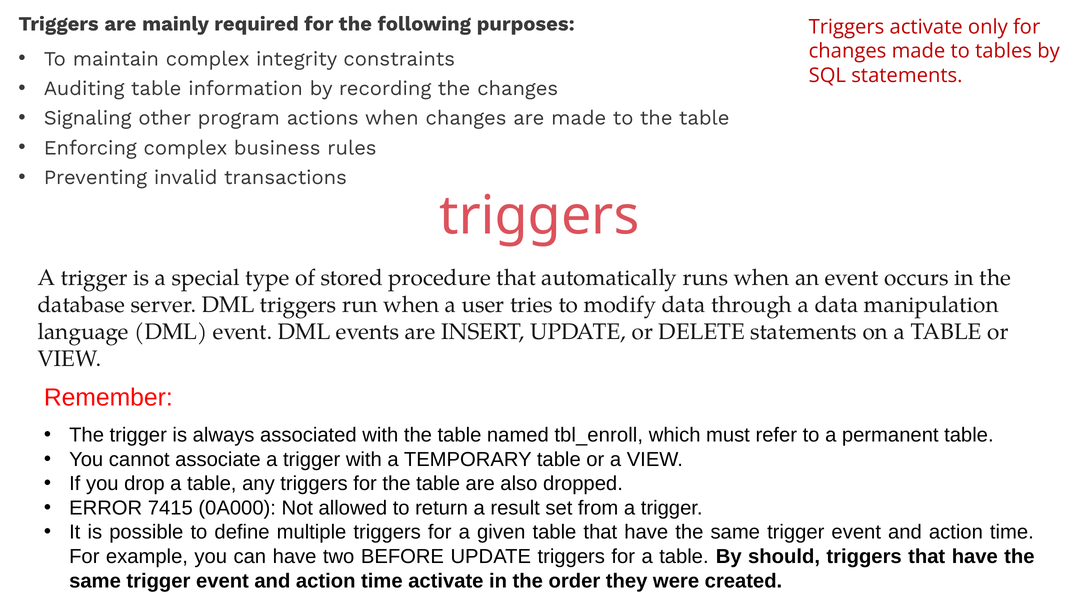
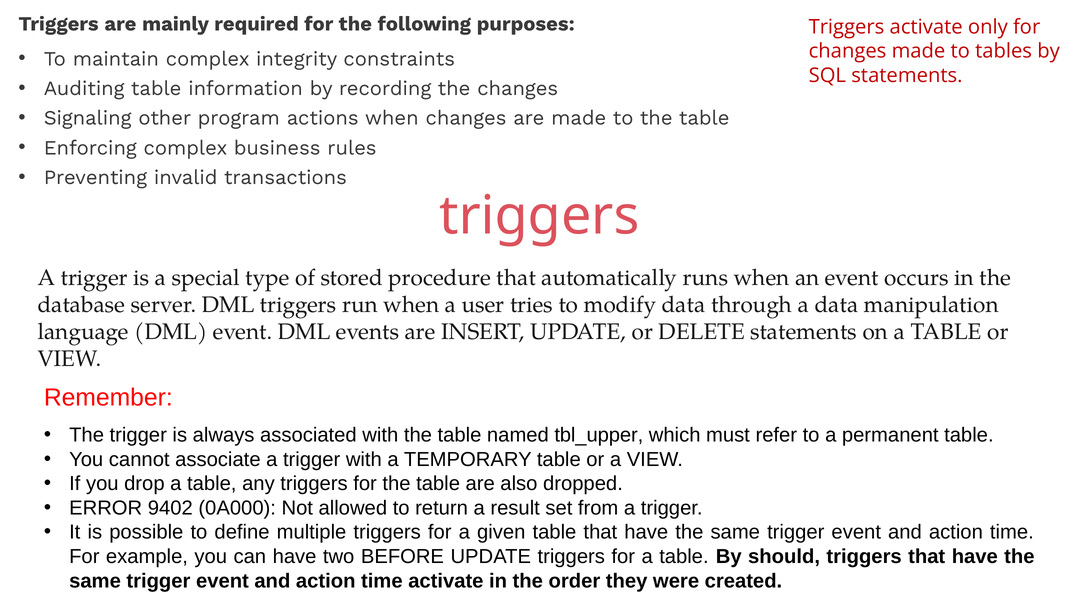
tbl_enroll: tbl_enroll -> tbl_upper
7415: 7415 -> 9402
